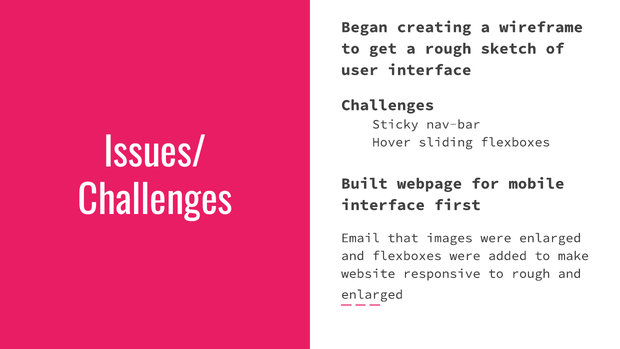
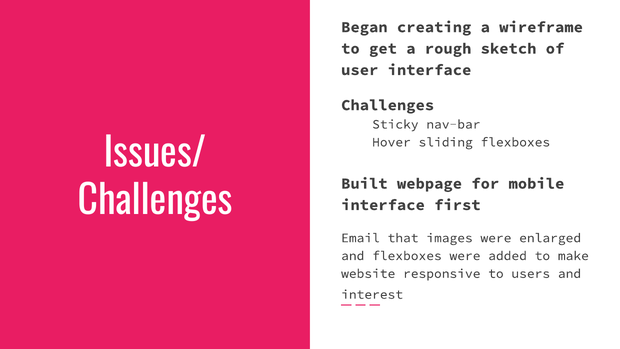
to rough: rough -> users
enlarged at (372, 294): enlarged -> interest
